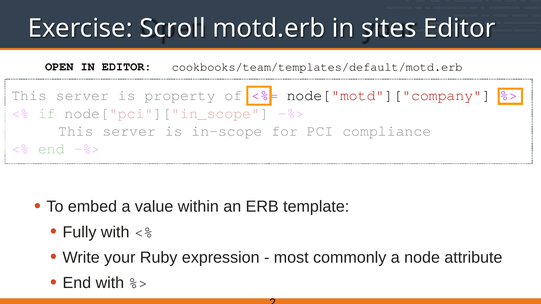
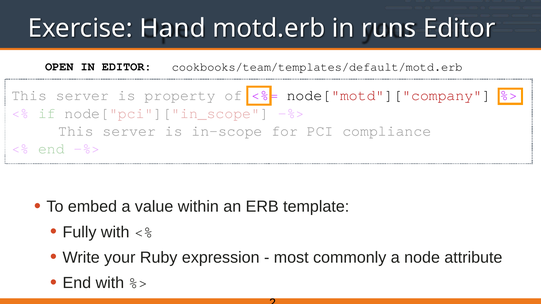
Scroll: Scroll -> Hand
sites: sites -> runs
